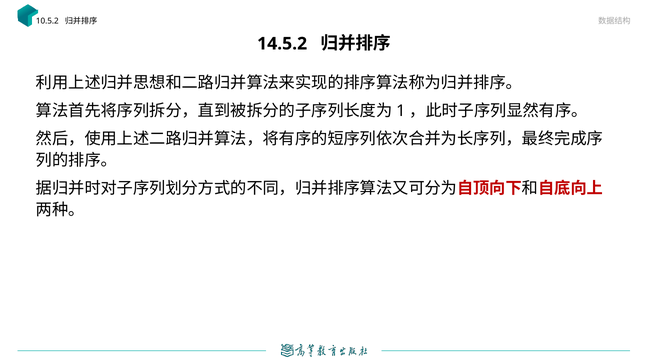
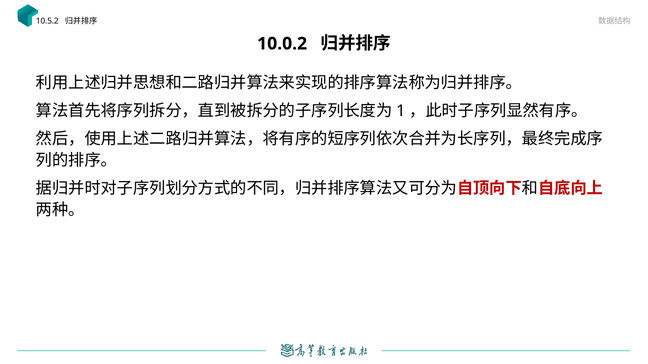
14.5.2: 14.5.2 -> 10.0.2
